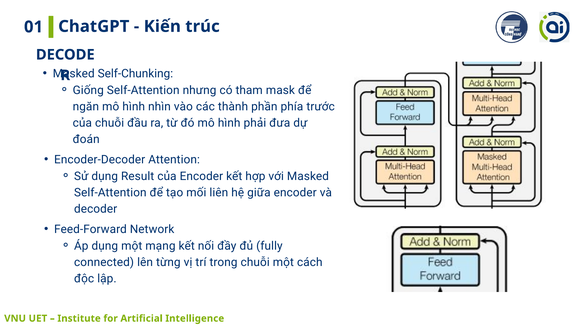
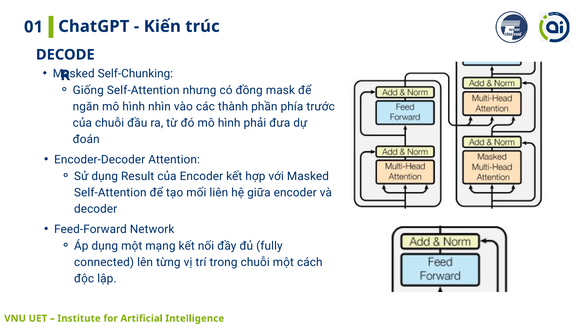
tham: tham -> đồng
